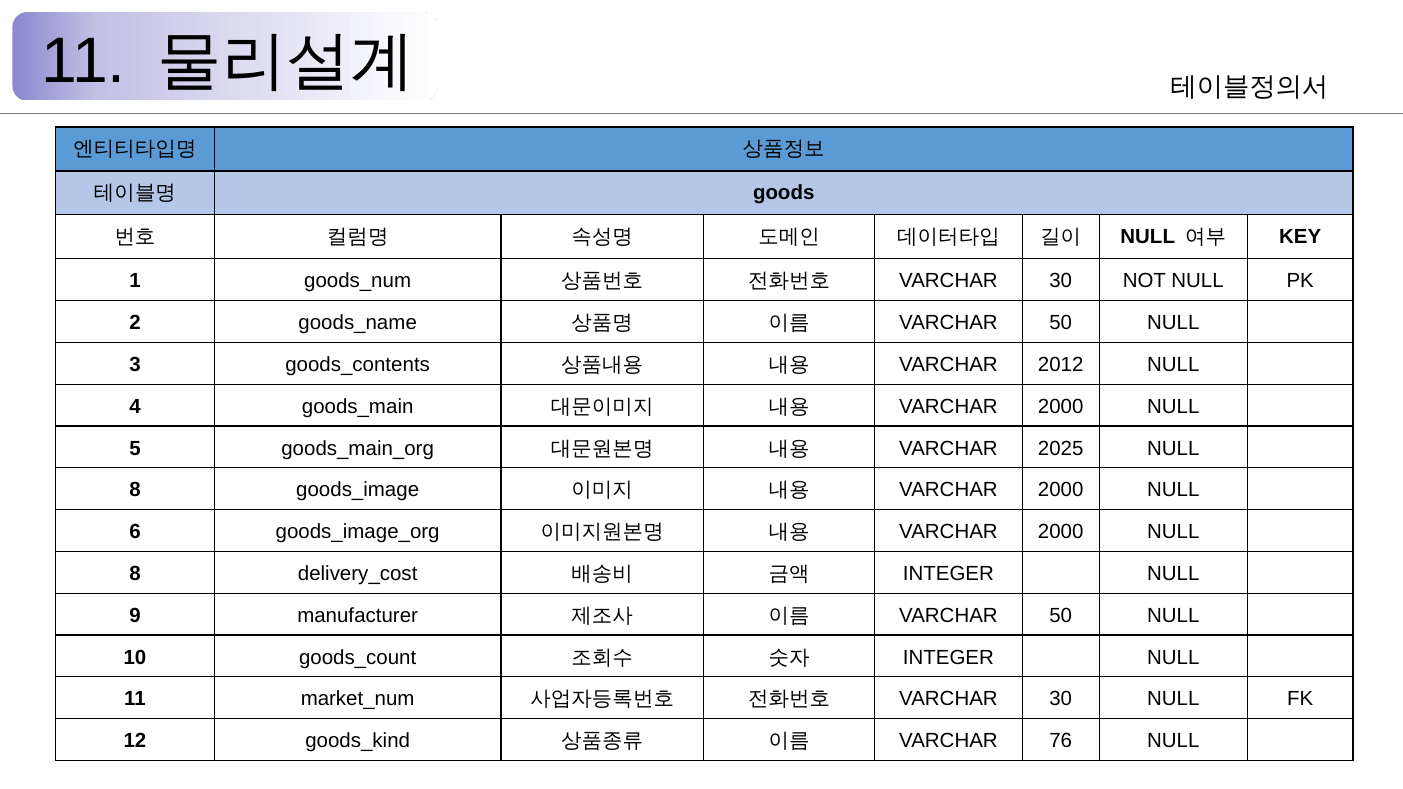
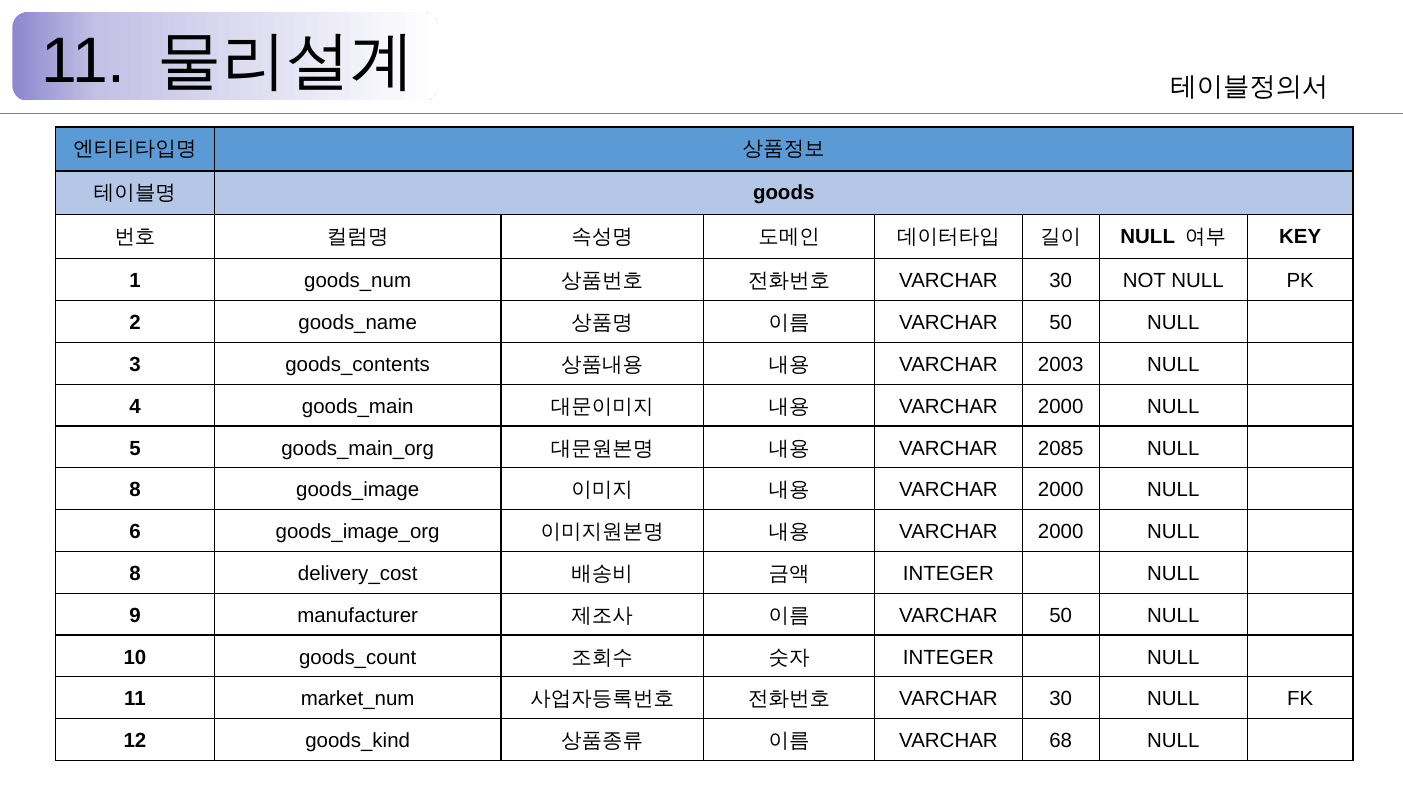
2012: 2012 -> 2003
2025: 2025 -> 2085
76: 76 -> 68
